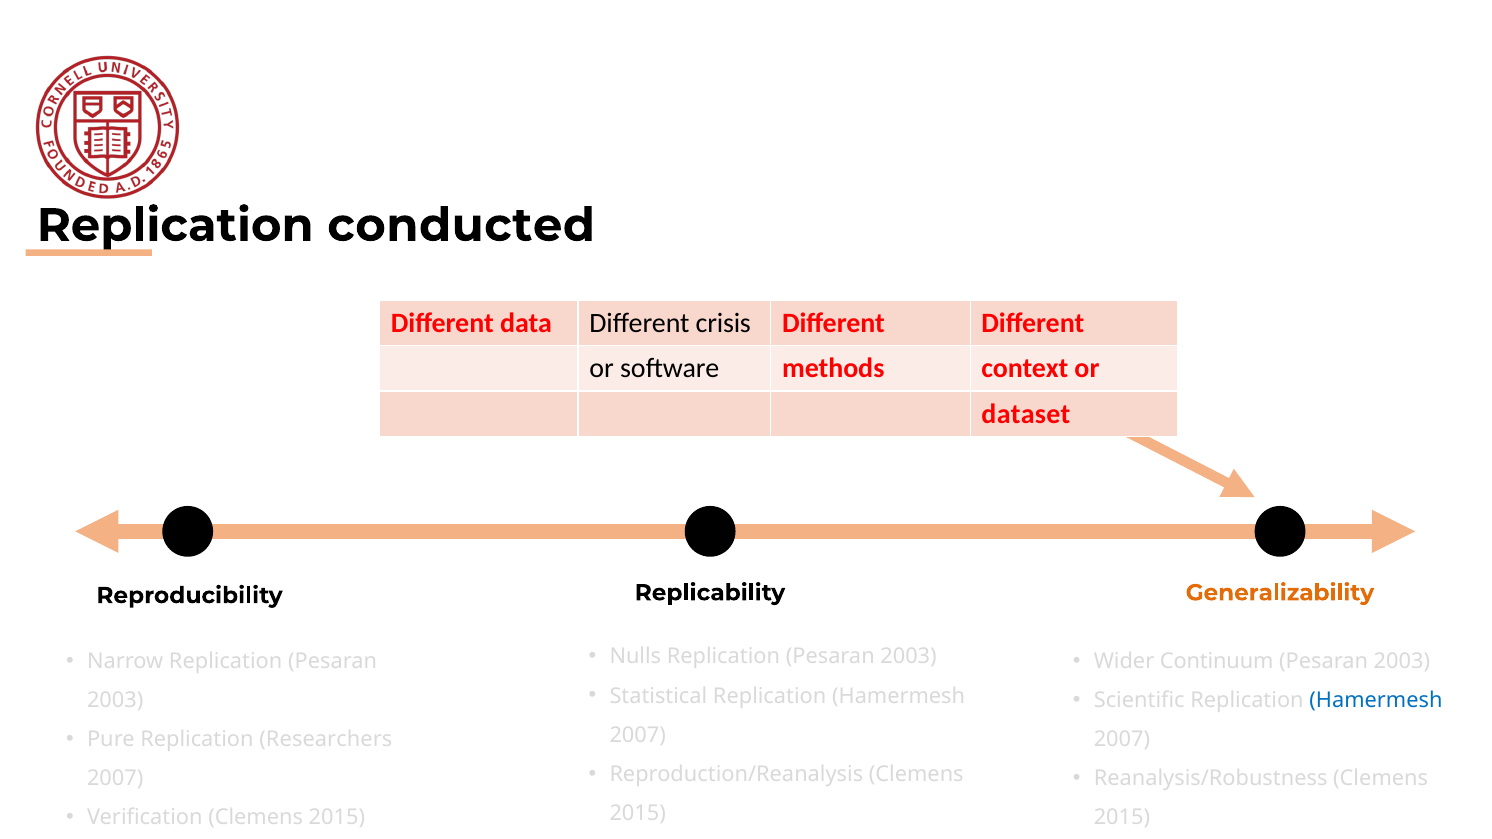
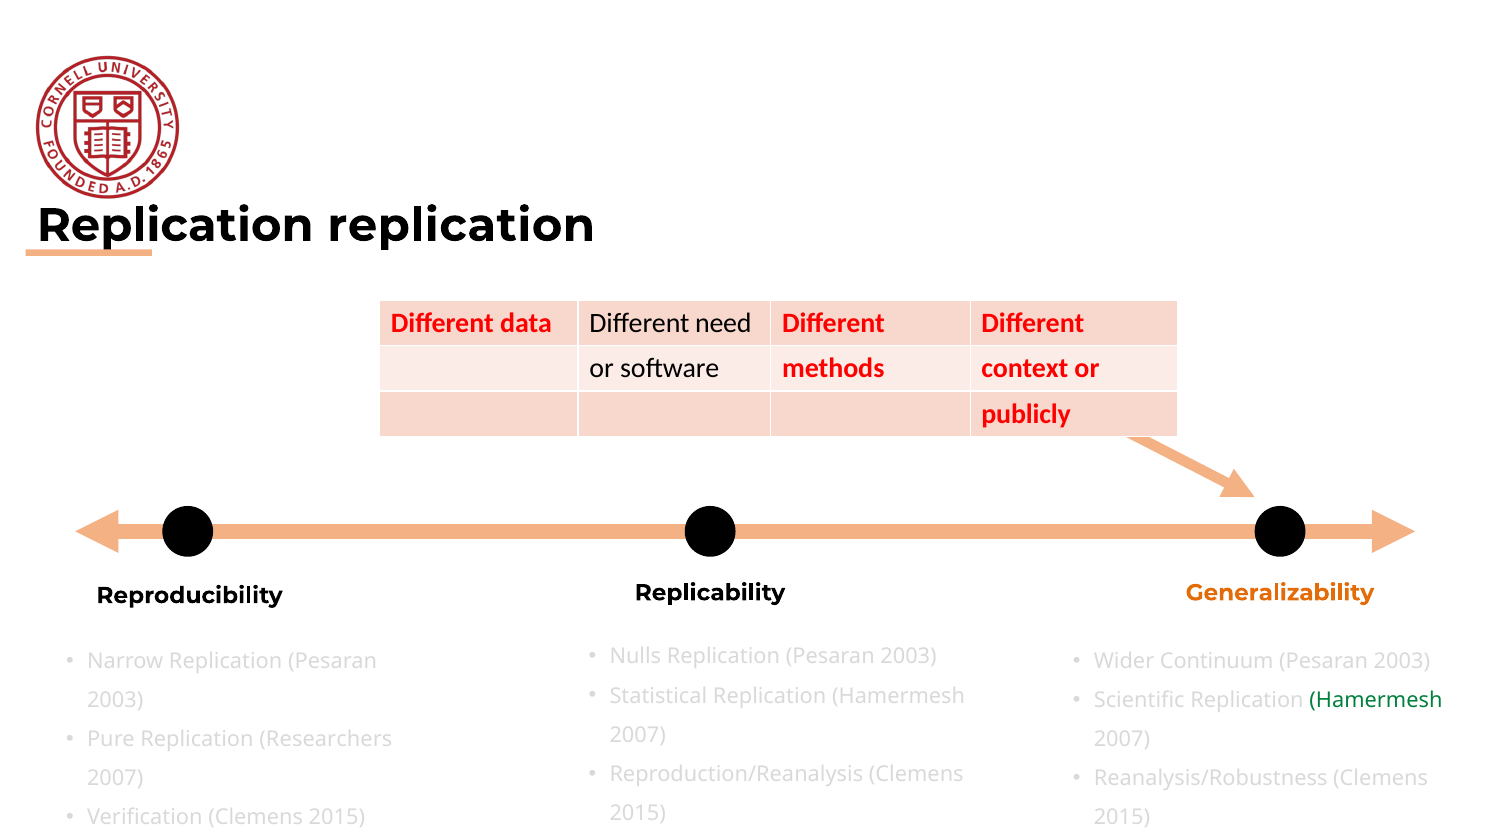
Replication conducted: conducted -> replication
crisis: crisis -> need
dataset: dataset -> publicly
Hamermesh at (1376, 701) colour: blue -> green
